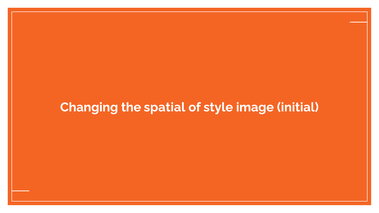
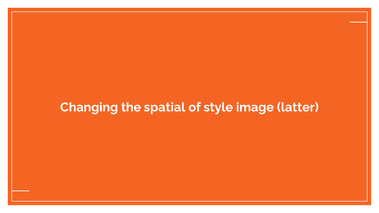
initial: initial -> latter
